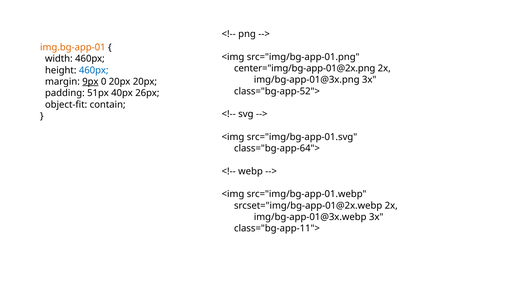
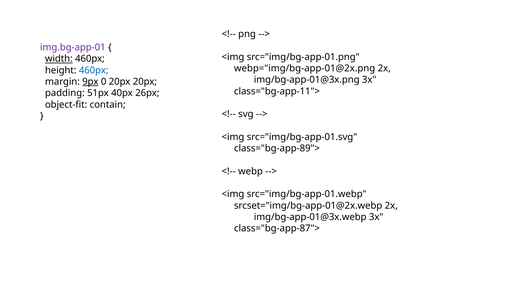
img.bg-app-01 colour: orange -> purple
width underline: none -> present
center="img/bg-app-01@2x.png: center="img/bg-app-01@2x.png -> webp="img/bg-app-01@2x.png
class="bg-app-52">: class="bg-app-52"> -> class="bg-app-11">
class="bg-app-64">: class="bg-app-64"> -> class="bg-app-89">
class="bg-app-11">: class="bg-app-11"> -> class="bg-app-87">
